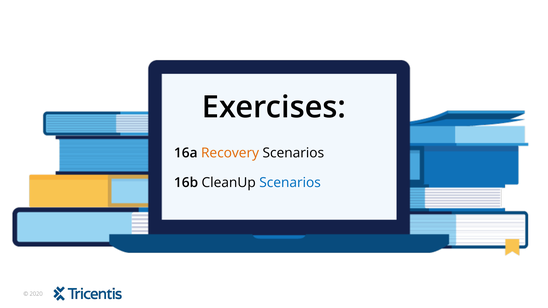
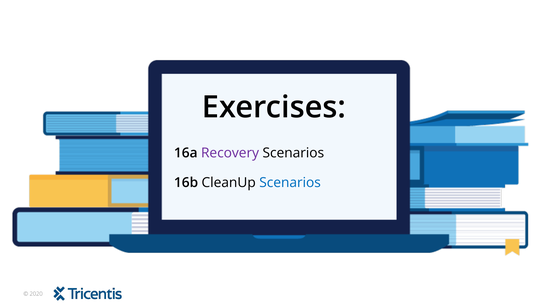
Recovery colour: orange -> purple
